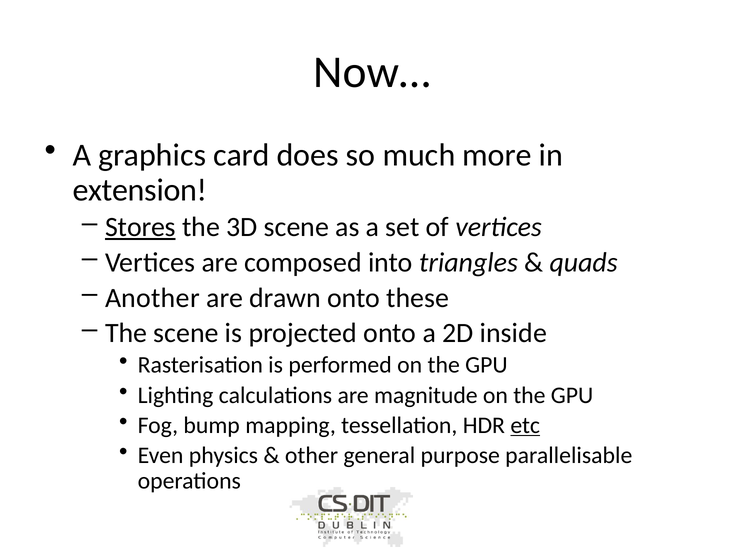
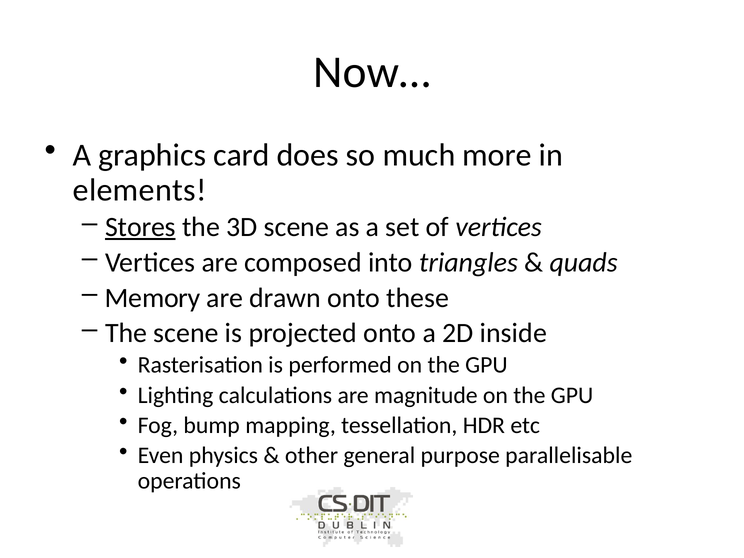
extension: extension -> elements
Another: Another -> Memory
etc underline: present -> none
